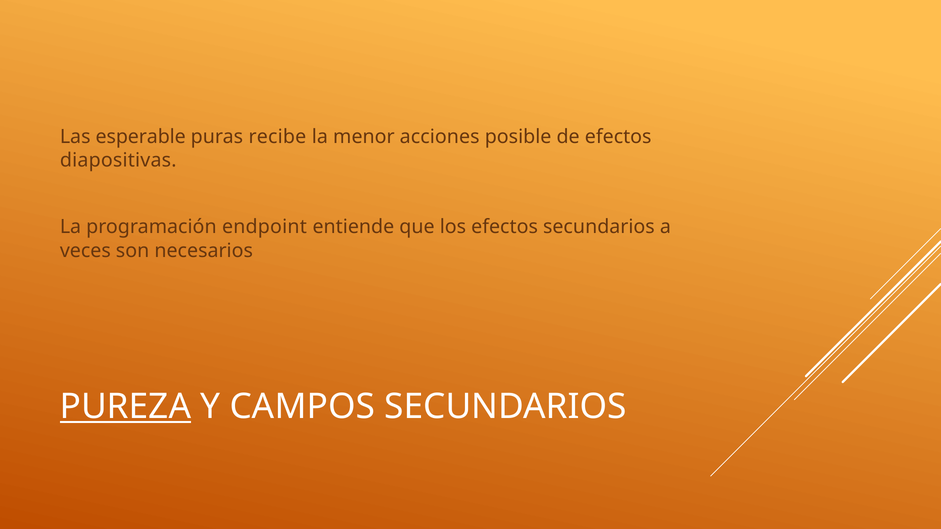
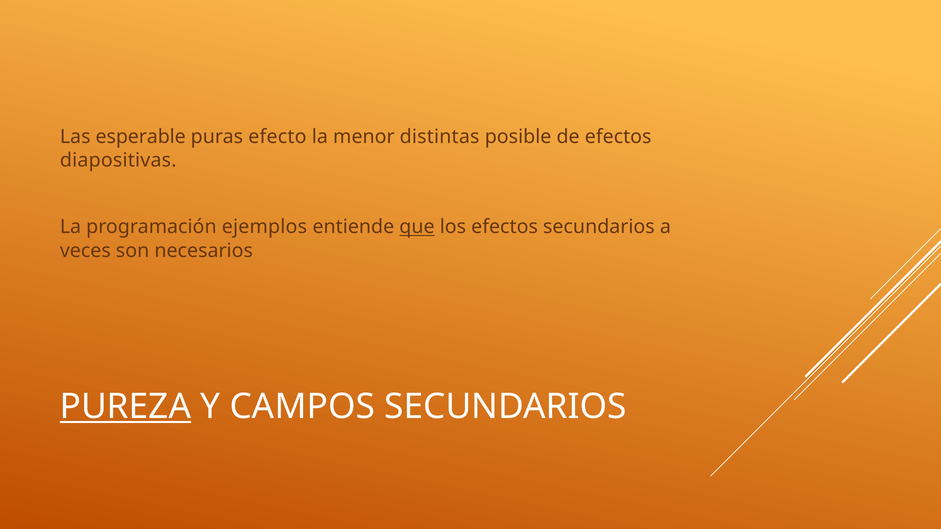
recibe: recibe -> efecto
acciones: acciones -> distintas
endpoint: endpoint -> ejemplos
que underline: none -> present
